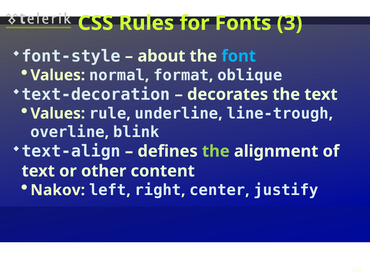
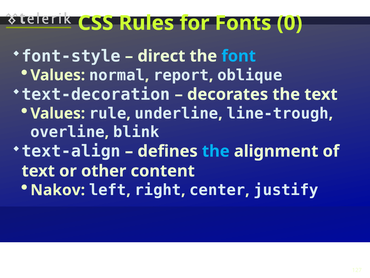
3: 3 -> 0
about: about -> direct
format: format -> report
the at (216, 151) colour: light green -> light blue
